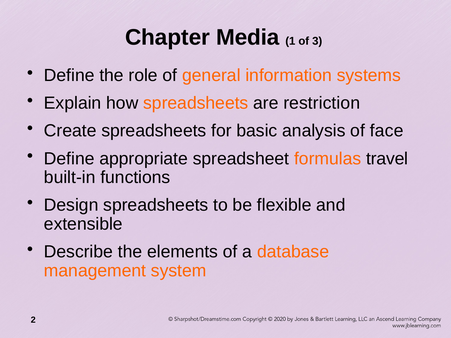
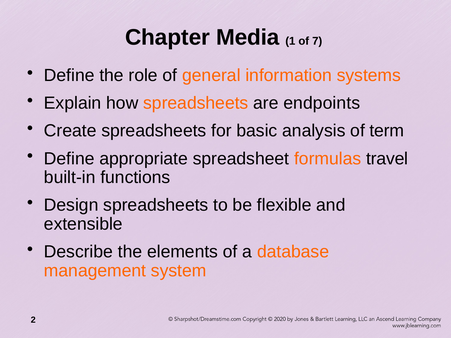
3: 3 -> 7
restriction: restriction -> endpoints
face: face -> term
